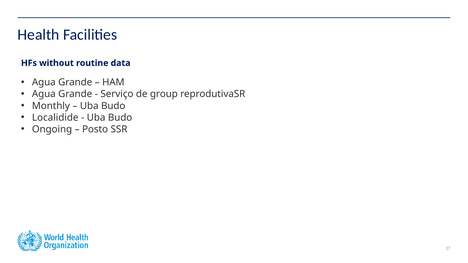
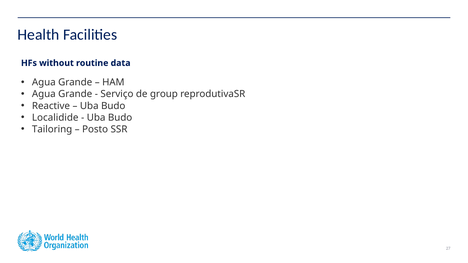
Monthly: Monthly -> Reactive
Ongoing: Ongoing -> Tailoring
